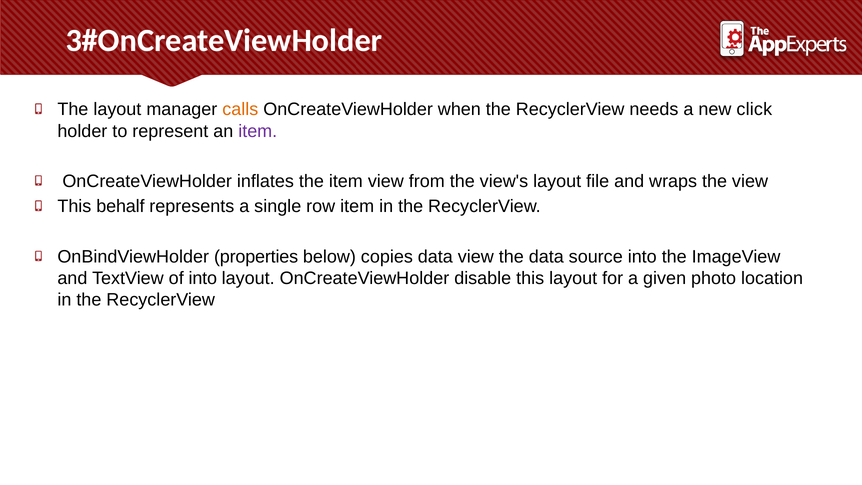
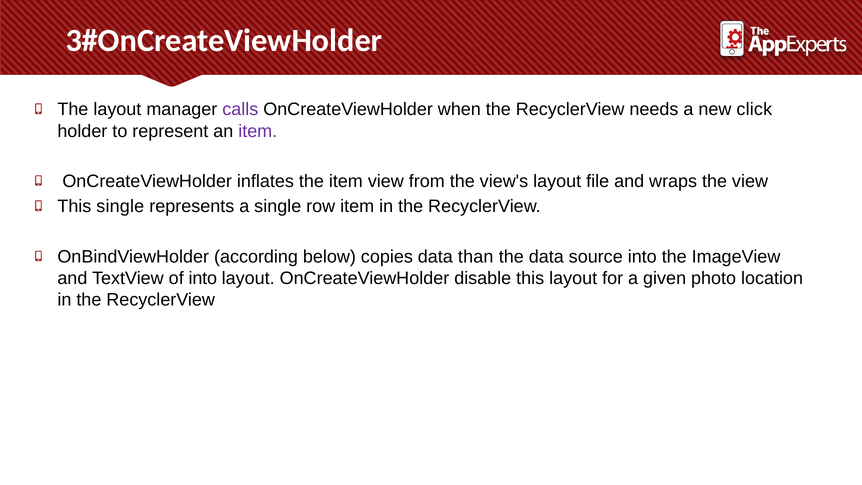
calls colour: orange -> purple
This behalf: behalf -> single
properties: properties -> according
data view: view -> than
